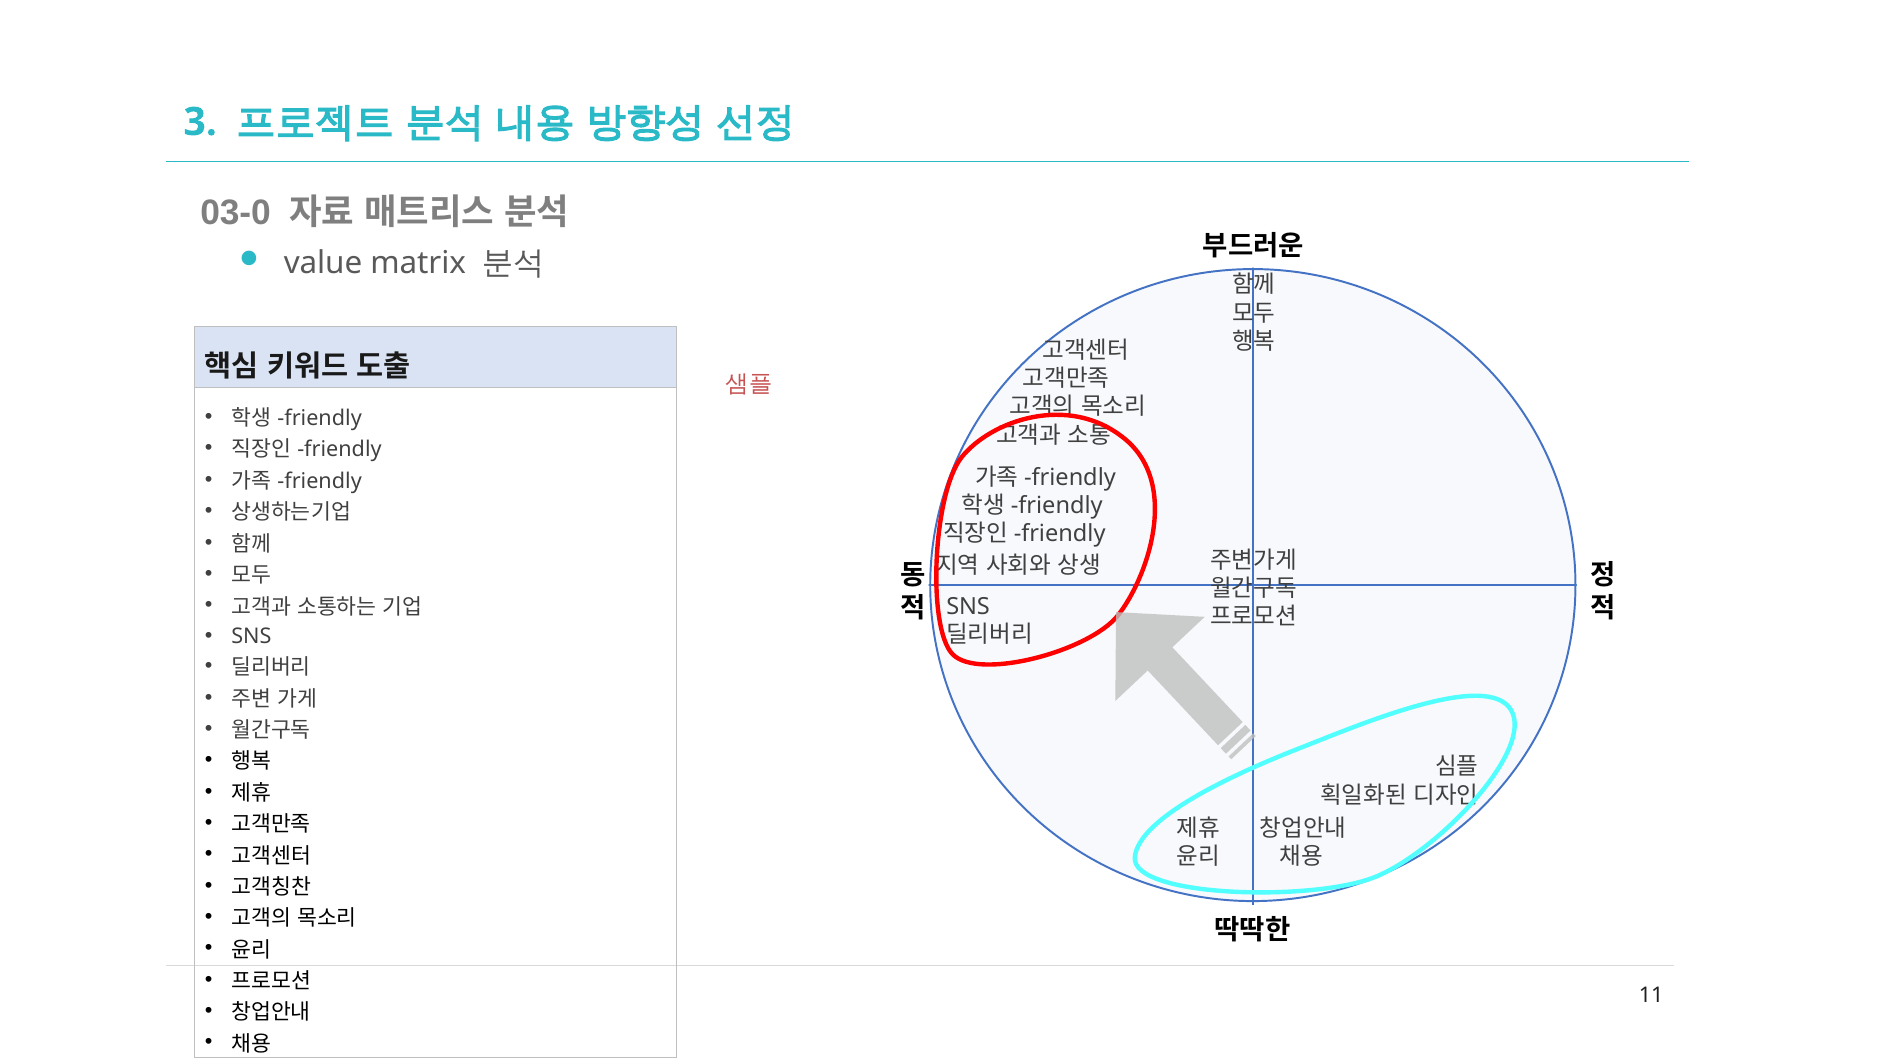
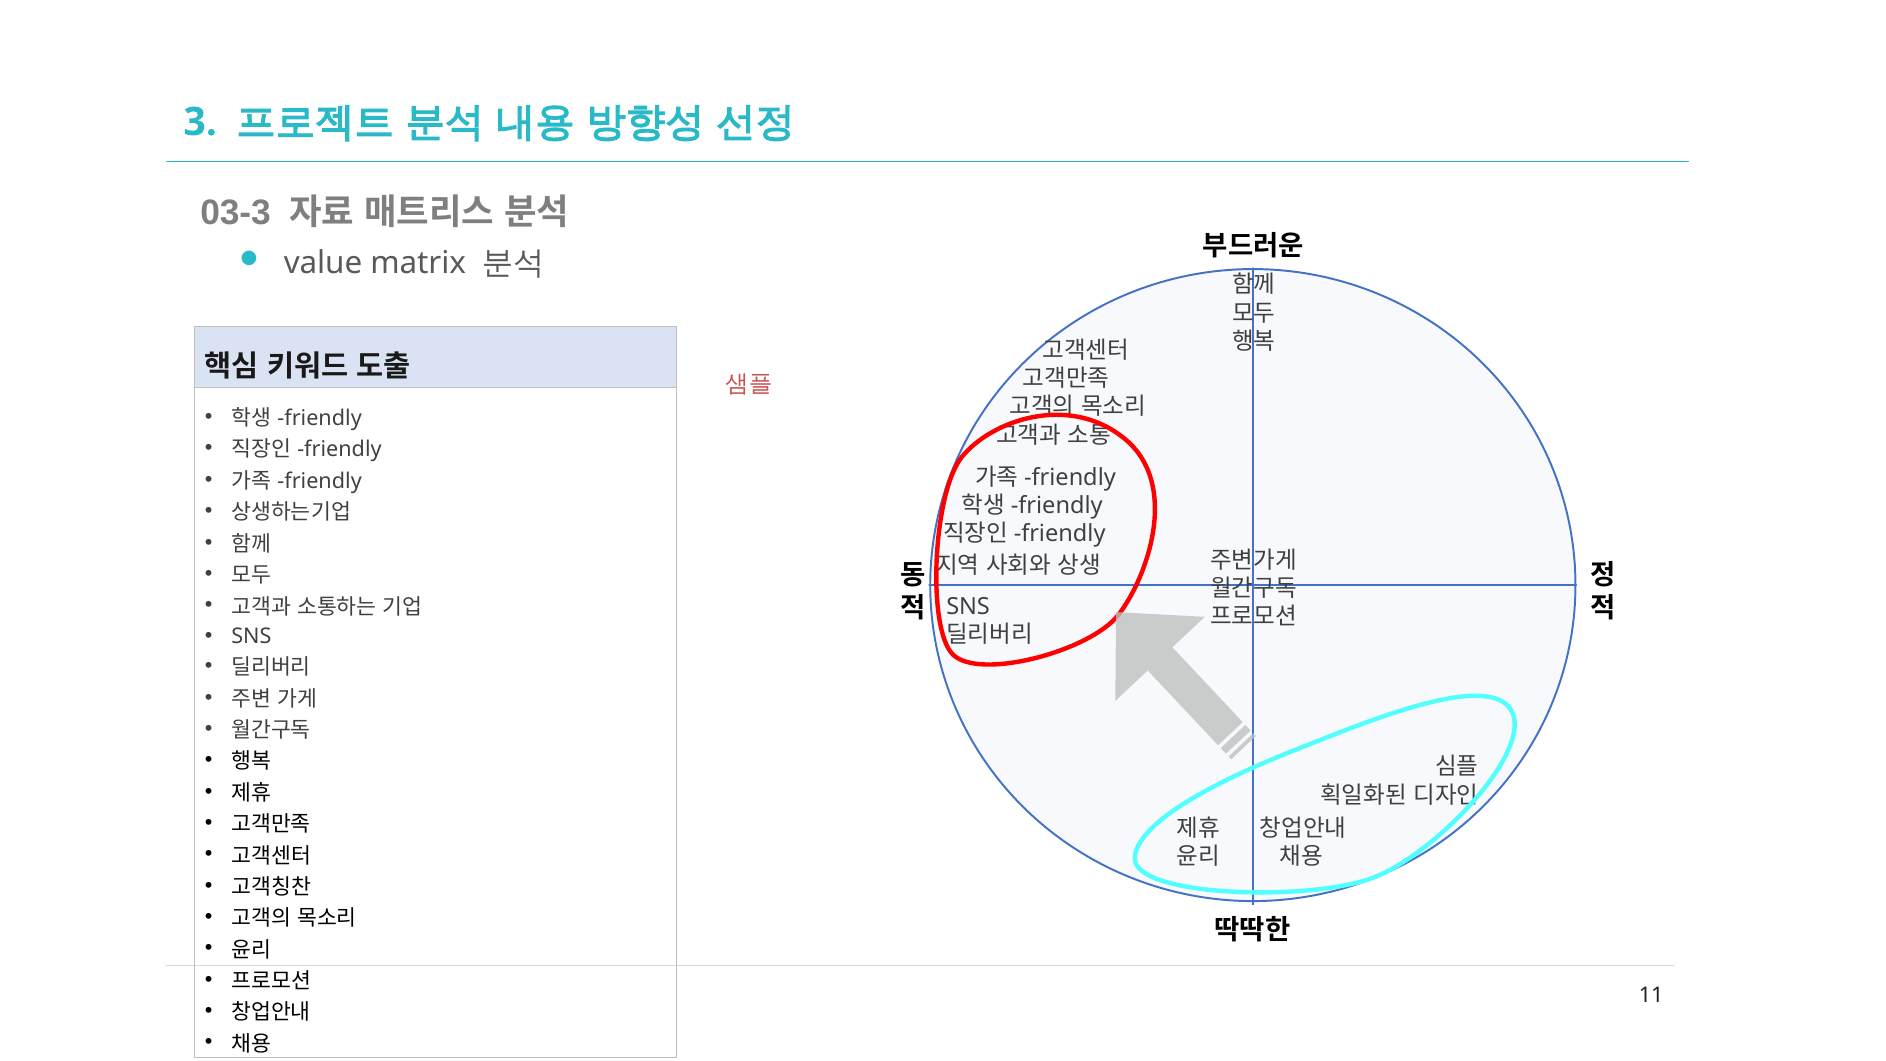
03-0: 03-0 -> 03-3
